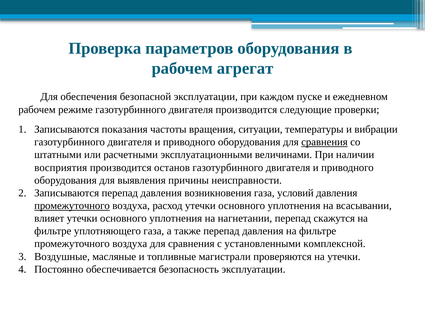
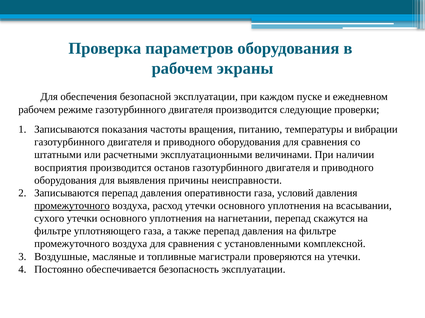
агрегат: агрегат -> экраны
ситуации: ситуации -> питанию
сравнения at (324, 142) underline: present -> none
возникновения: возникновения -> оперативности
влияет: влияет -> сухого
